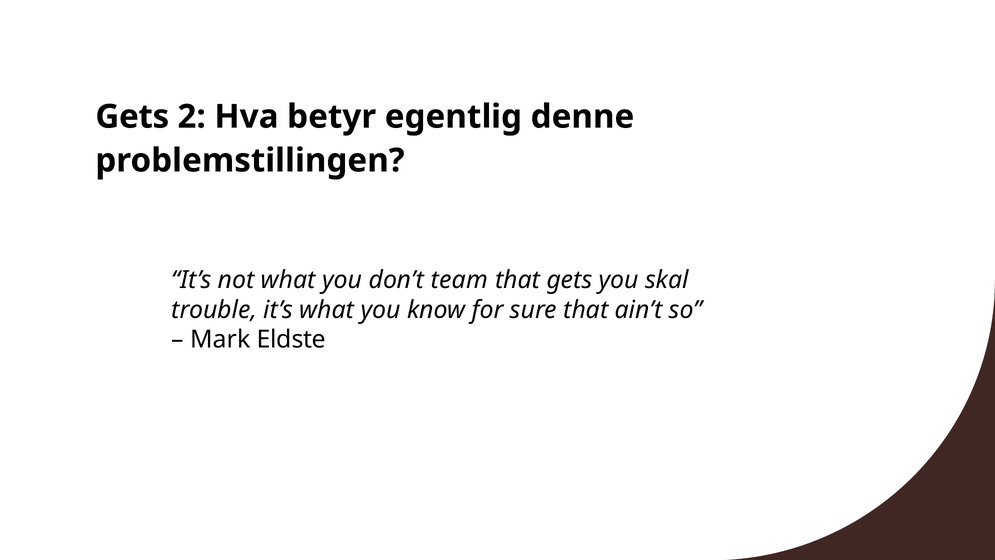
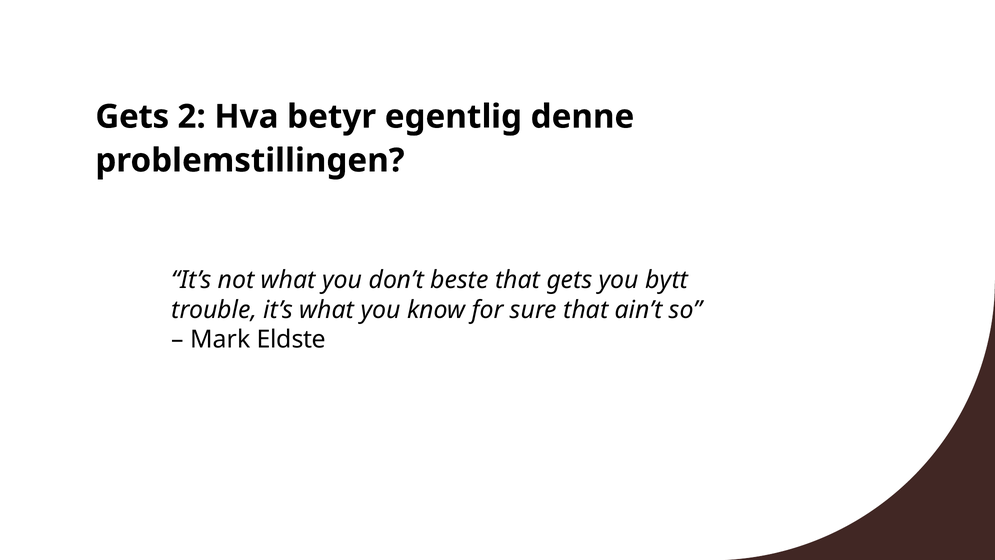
team: team -> beste
skal: skal -> bytt
